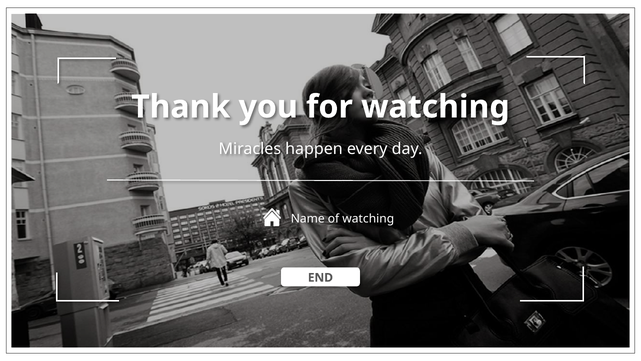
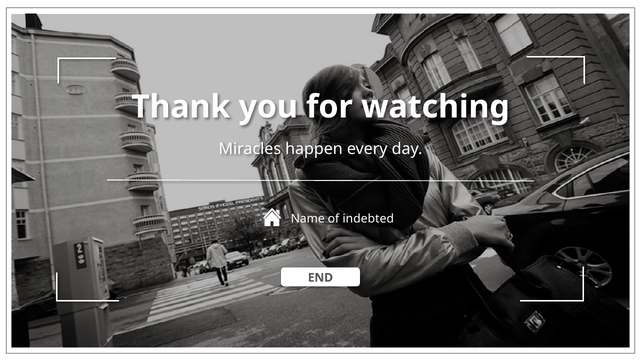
of watching: watching -> indebted
